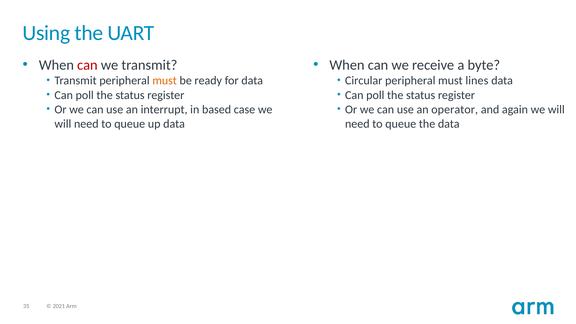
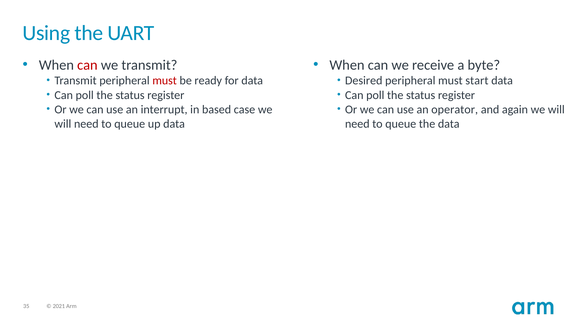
must at (165, 81) colour: orange -> red
Circular: Circular -> Desired
lines: lines -> start
